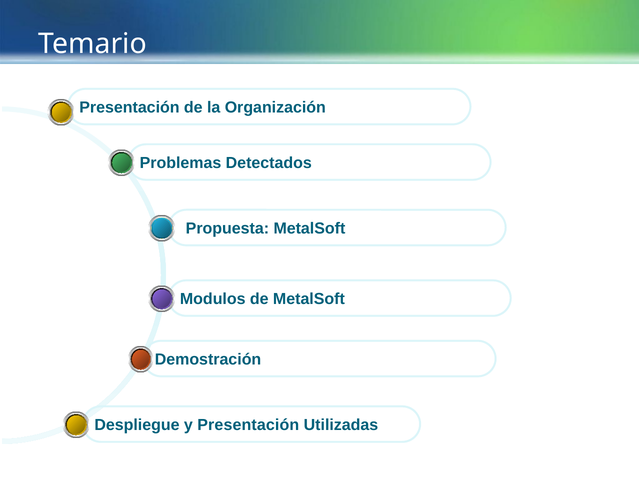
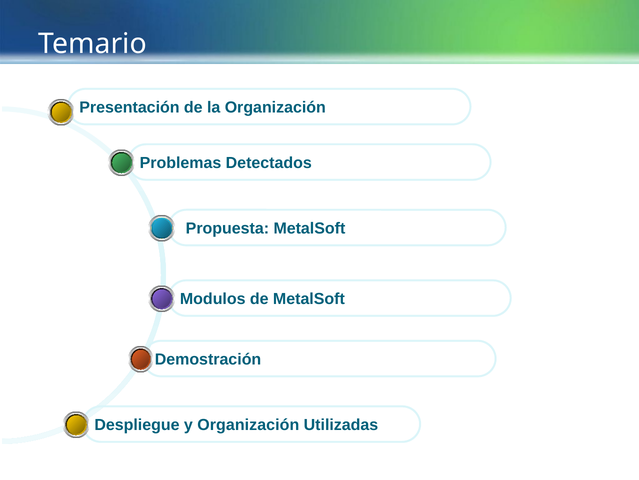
y Presentación: Presentación -> Organización
